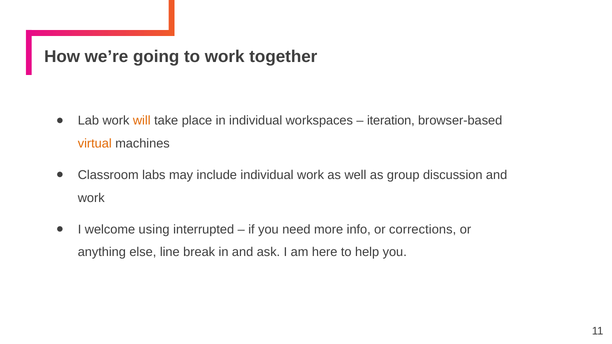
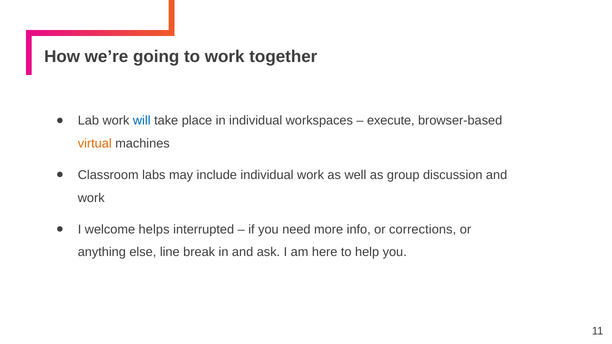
will colour: orange -> blue
iteration: iteration -> execute
using: using -> helps
